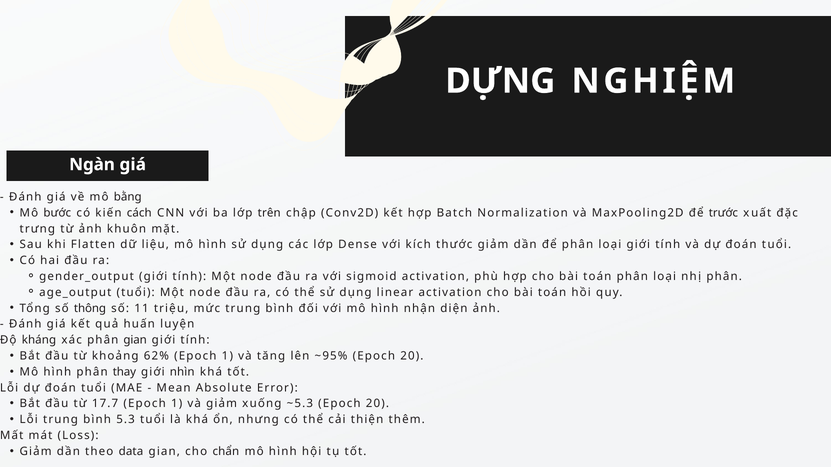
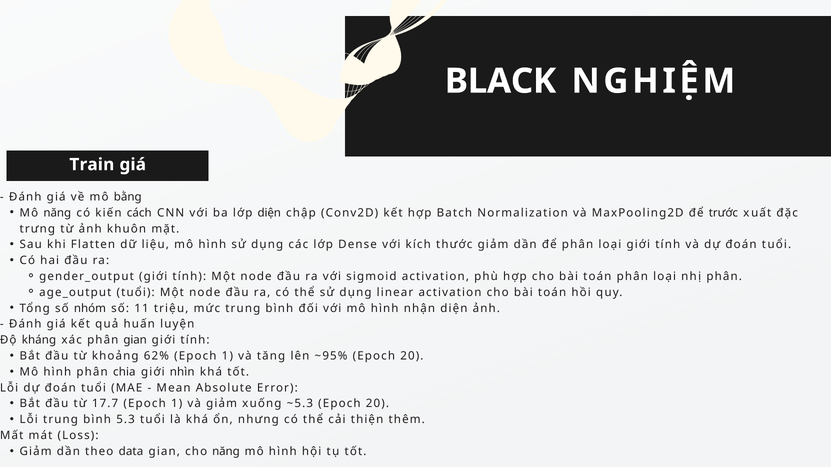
DỰNG: DỰNG -> BLACK
Ngàn: Ngàn -> Train
Mô bước: bước -> năng
lớp trên: trên -> diện
thông: thông -> nhóm
thay: thay -> chia
cho chẩn: chẩn -> năng
